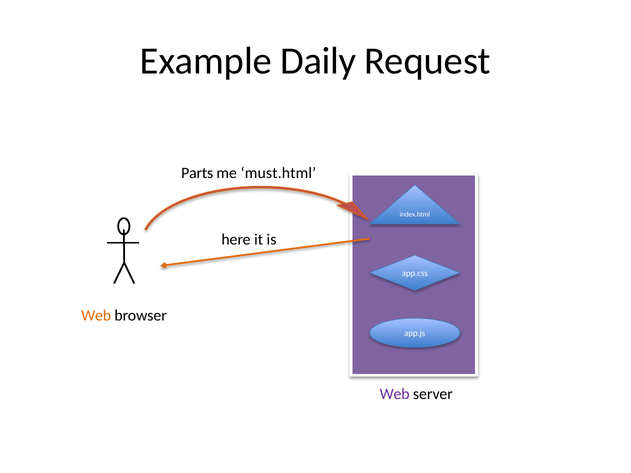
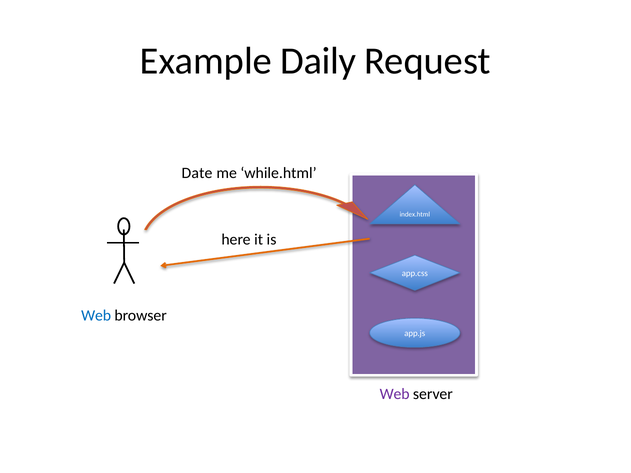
Parts: Parts -> Date
must.html: must.html -> while.html
Web at (96, 316) colour: orange -> blue
